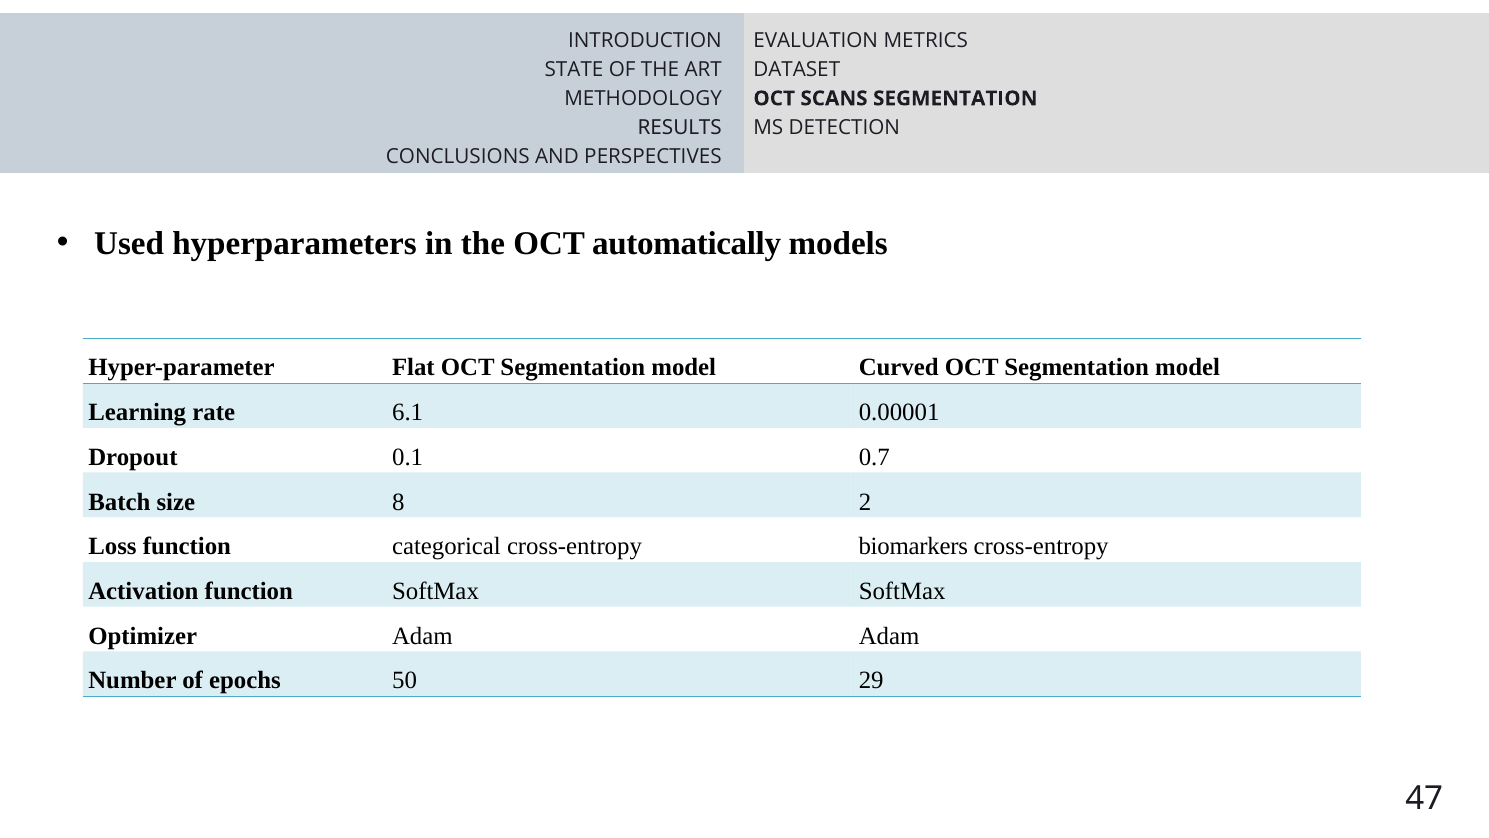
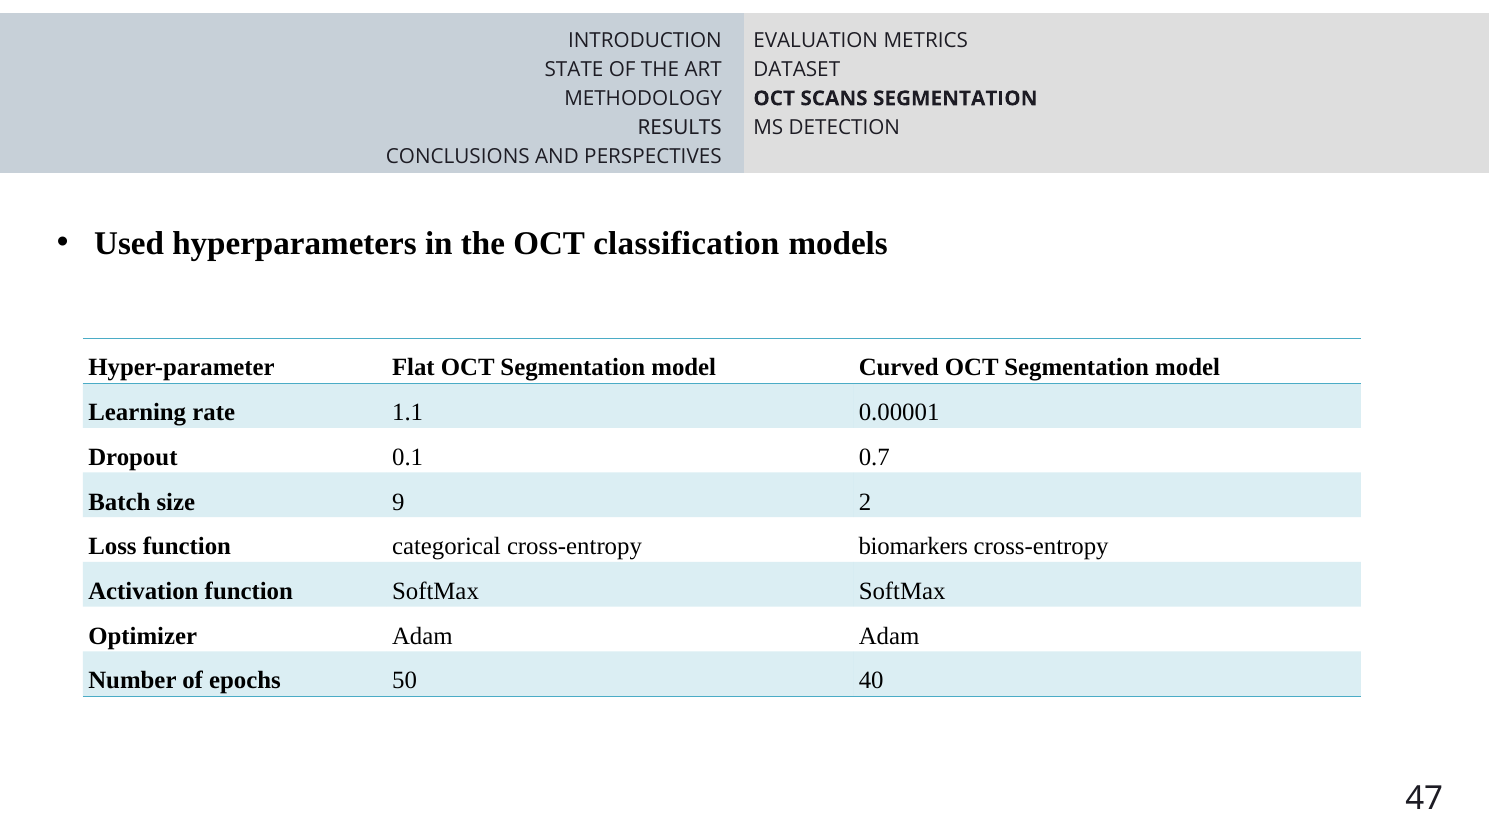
automatically: automatically -> classification
6.1: 6.1 -> 1.1
8: 8 -> 9
29: 29 -> 40
